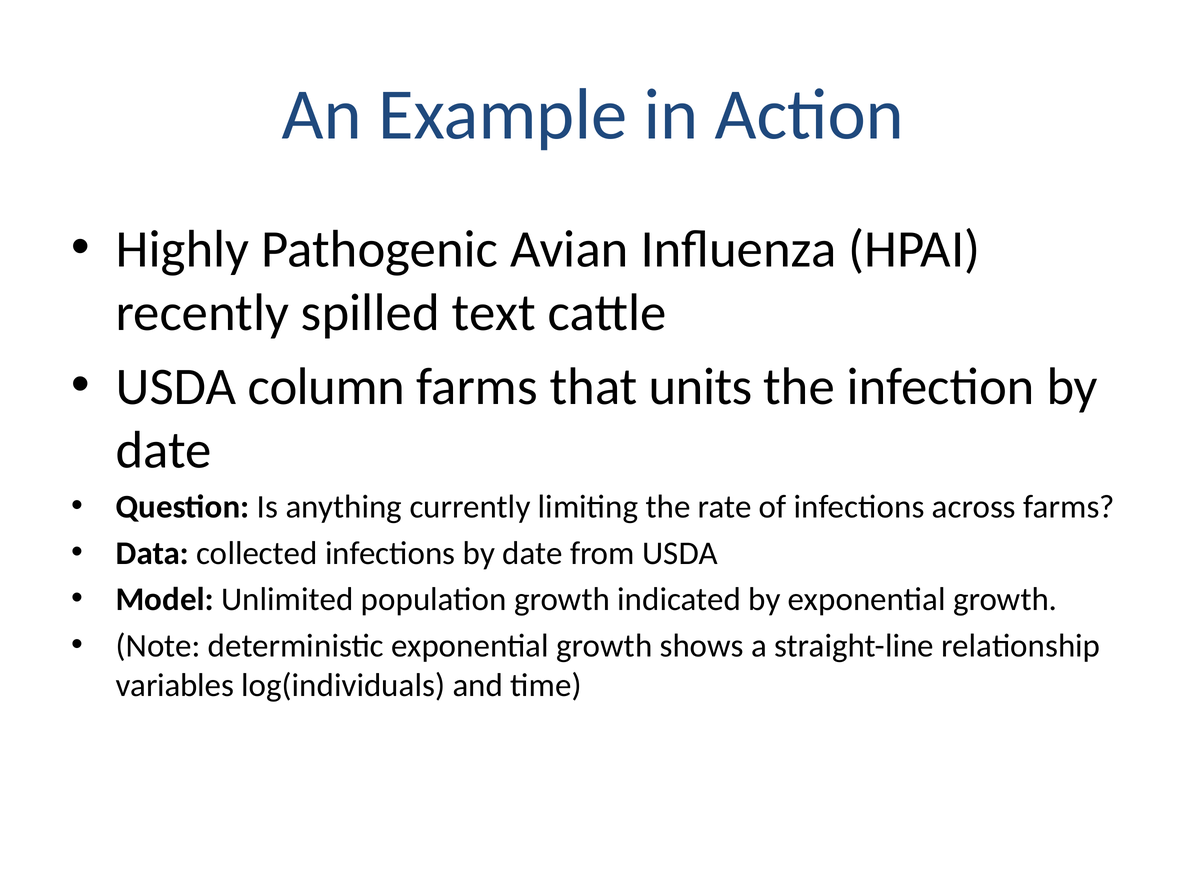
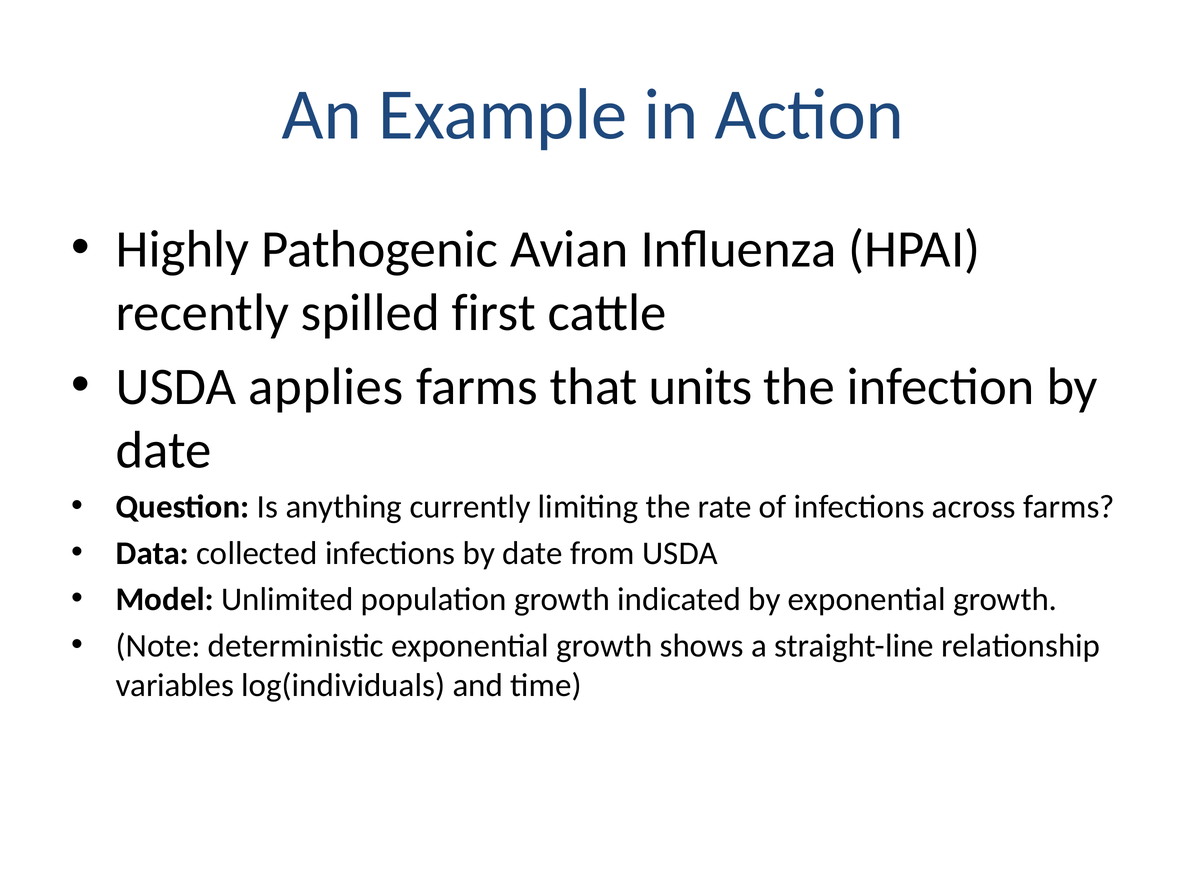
text: text -> first
column: column -> applies
